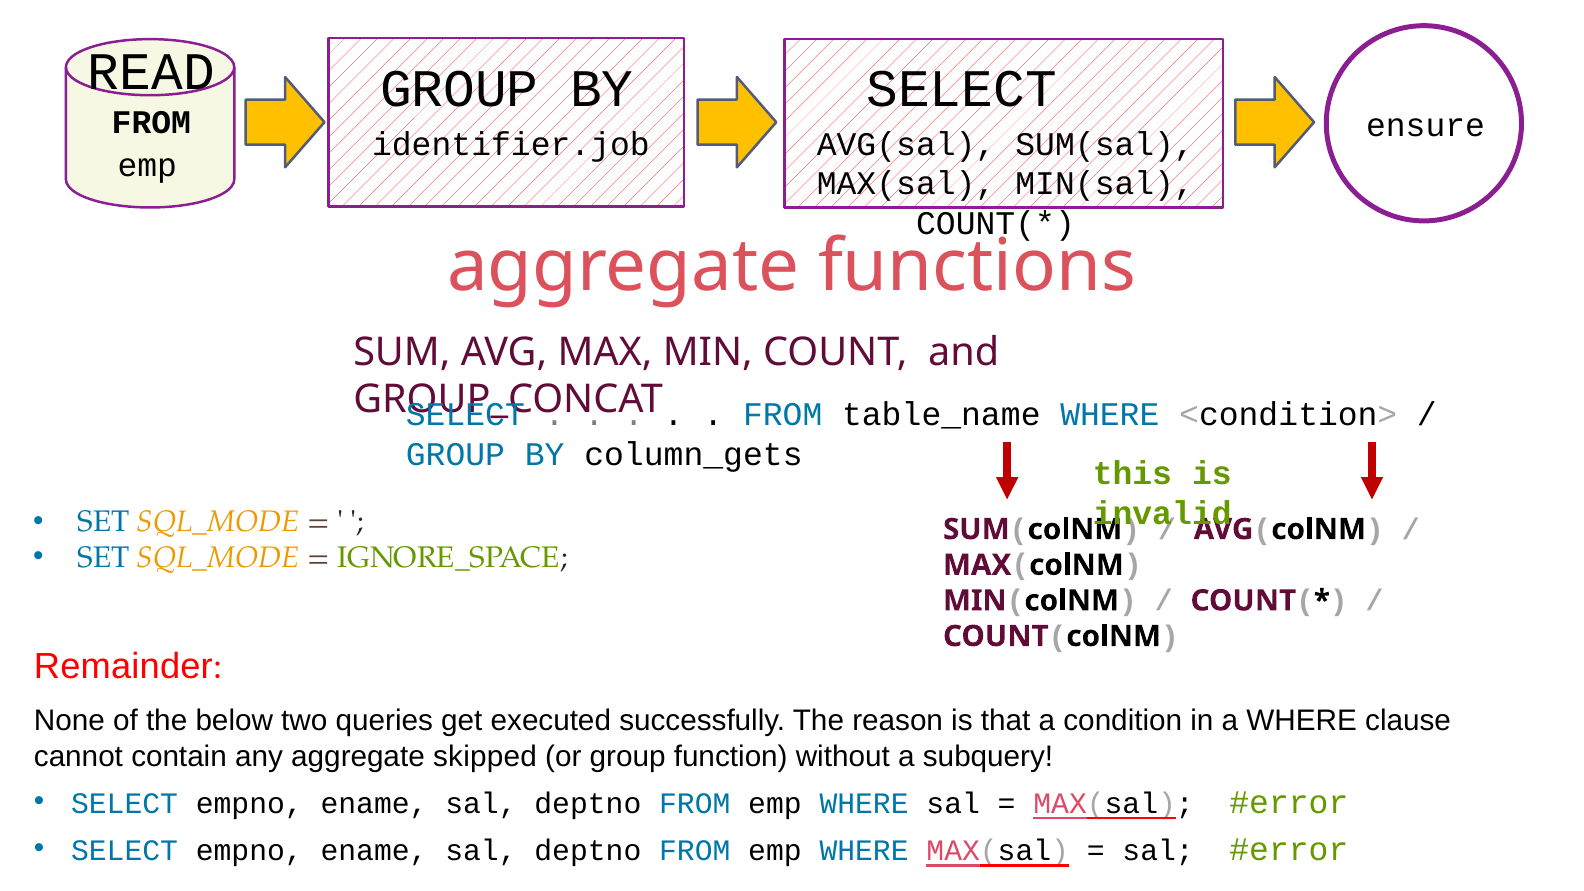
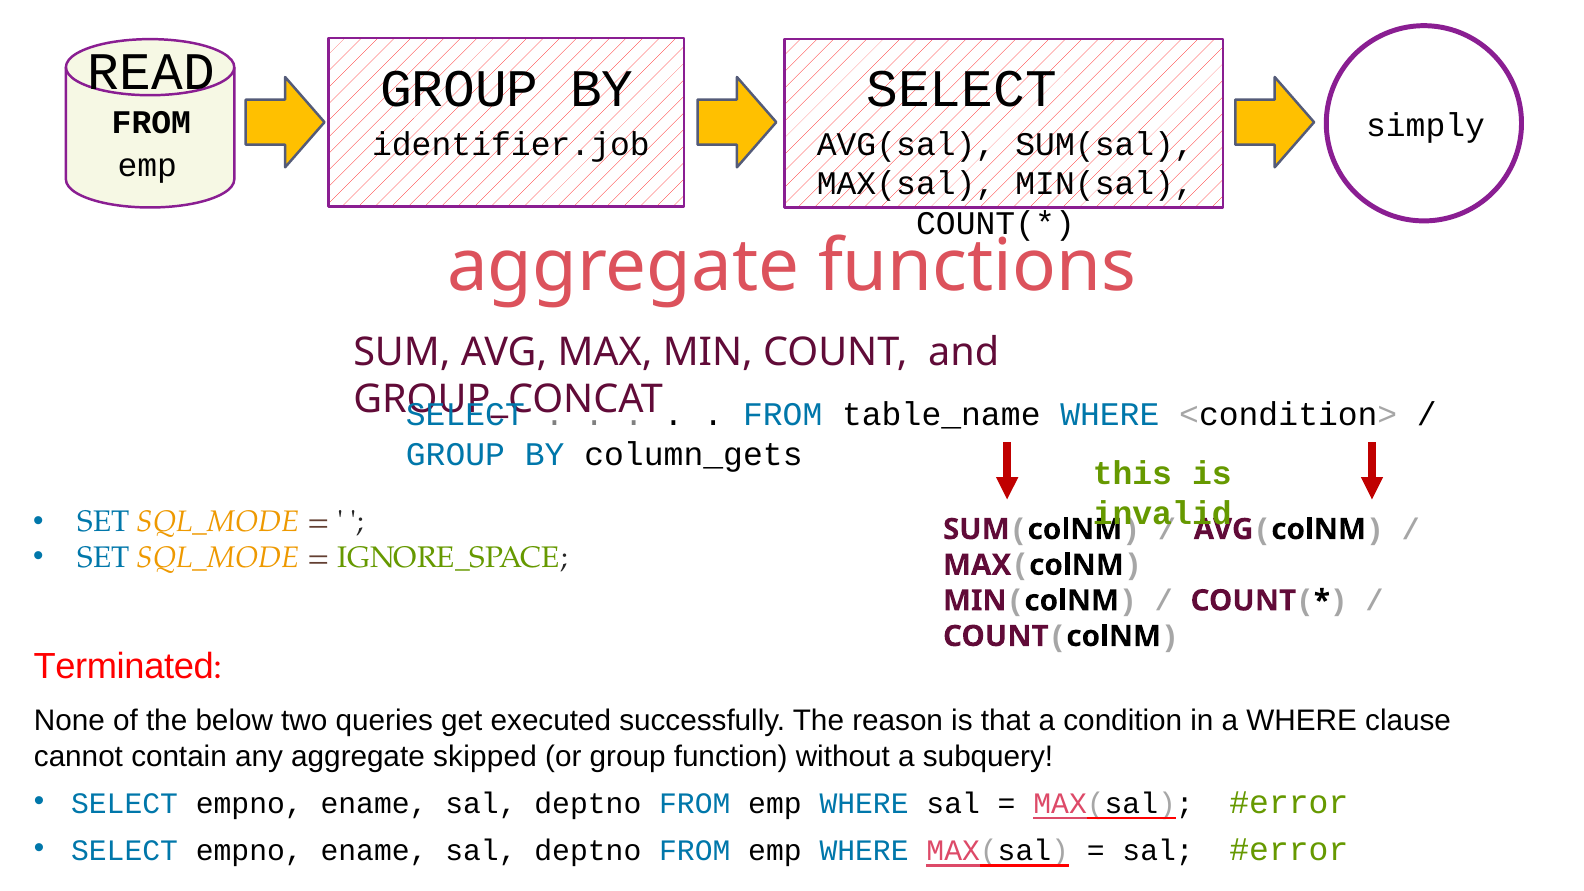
ensure: ensure -> simply
Remainder: Remainder -> Terminated
